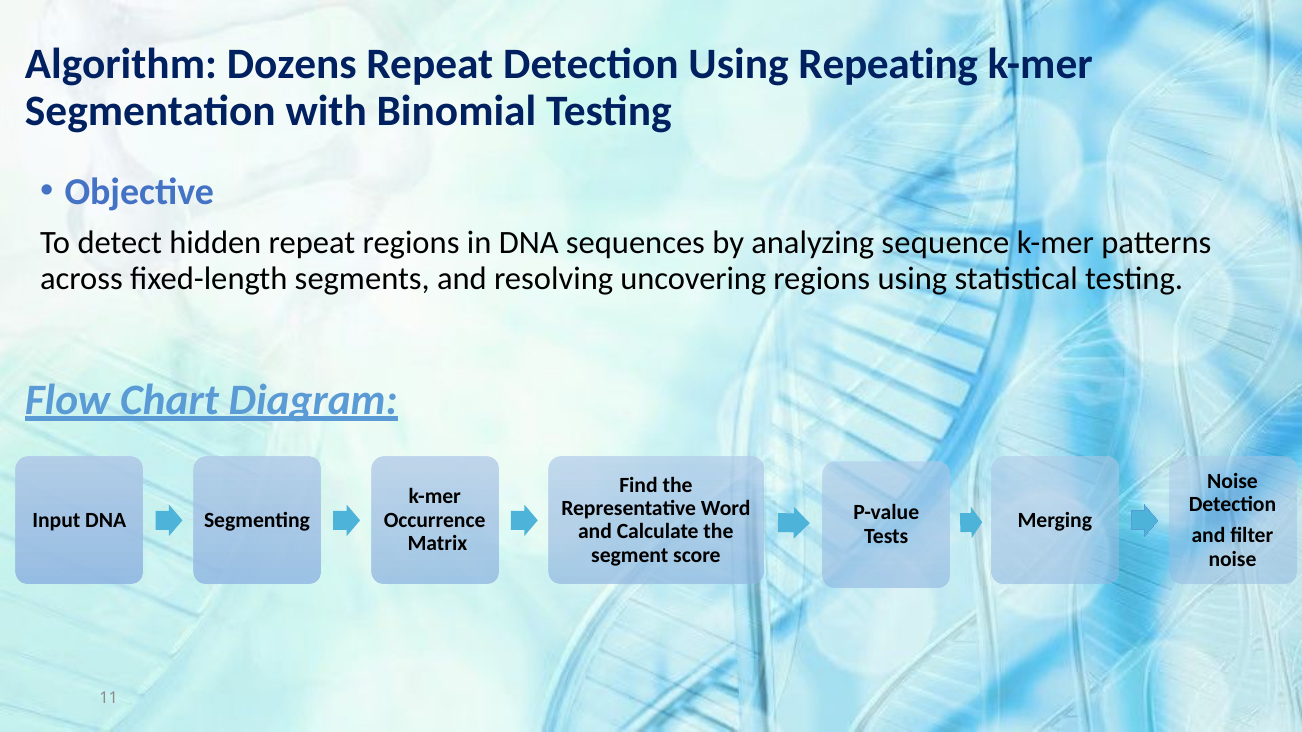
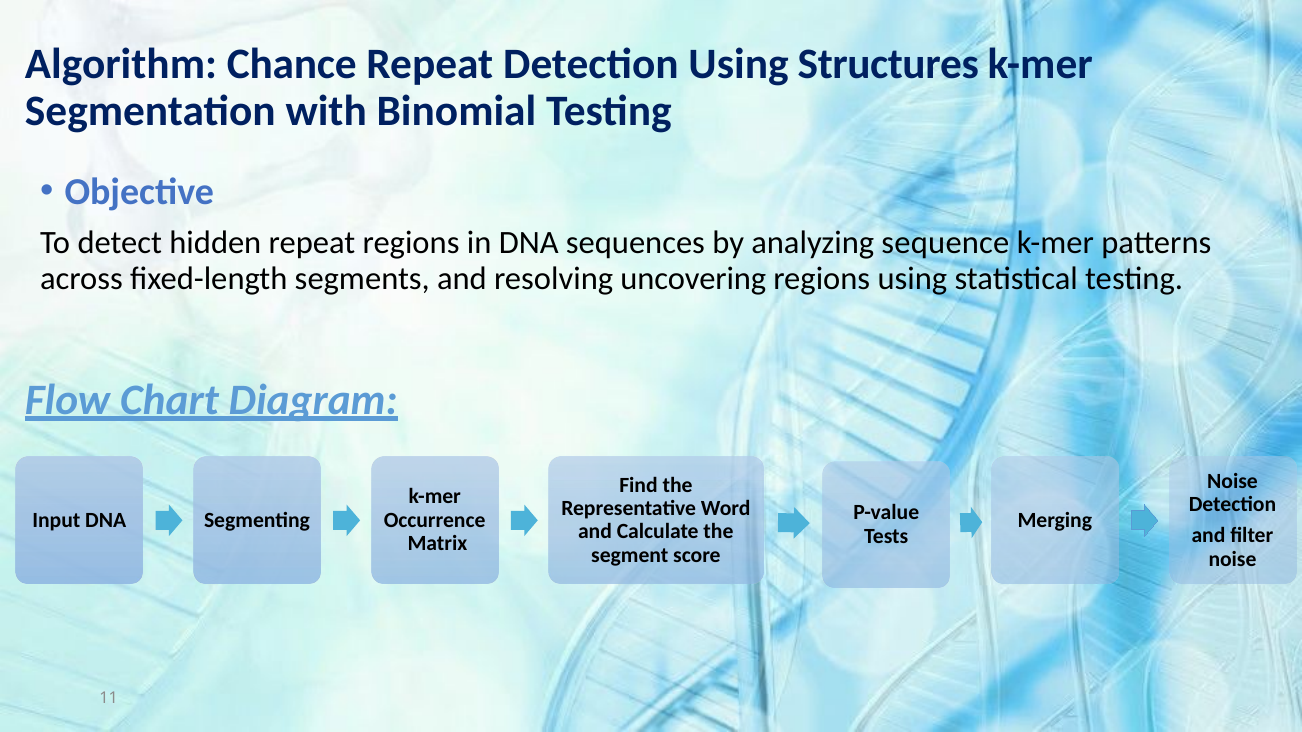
Dozens: Dozens -> Chance
Repeating: Repeating -> Structures
